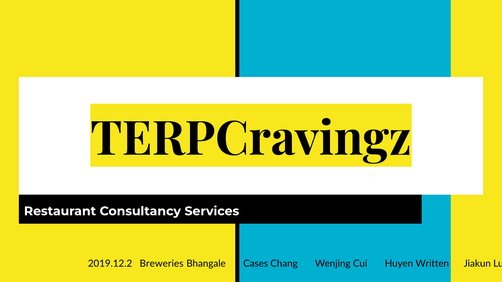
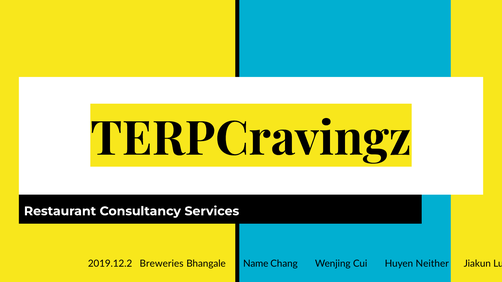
Cases: Cases -> Name
Written: Written -> Neither
